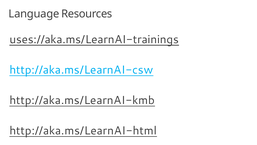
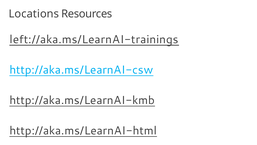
Language: Language -> Locations
uses://aka.ms/LearnAI-trainings: uses://aka.ms/LearnAI-trainings -> left://aka.ms/LearnAI-trainings
